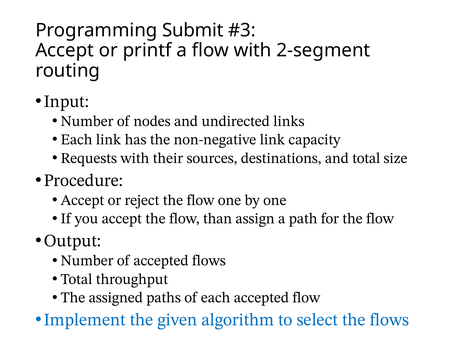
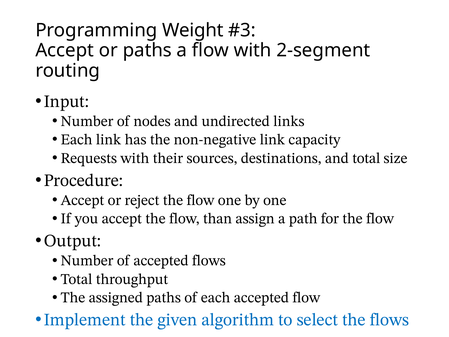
Submit: Submit -> Weight
or printf: printf -> paths
